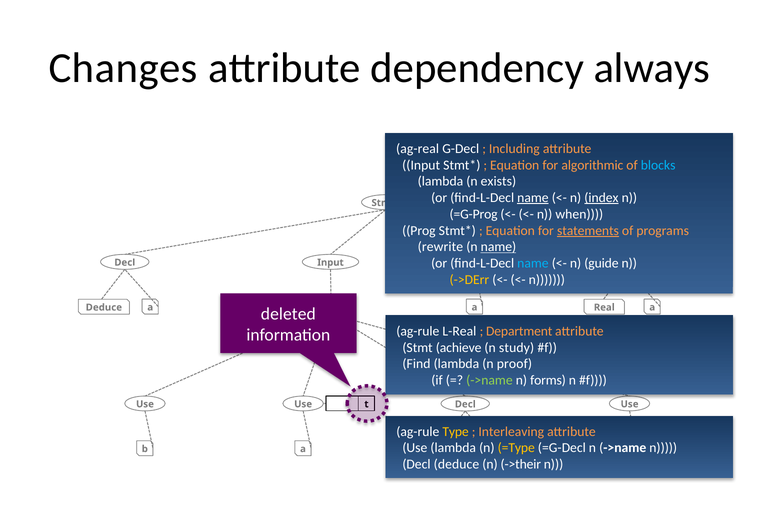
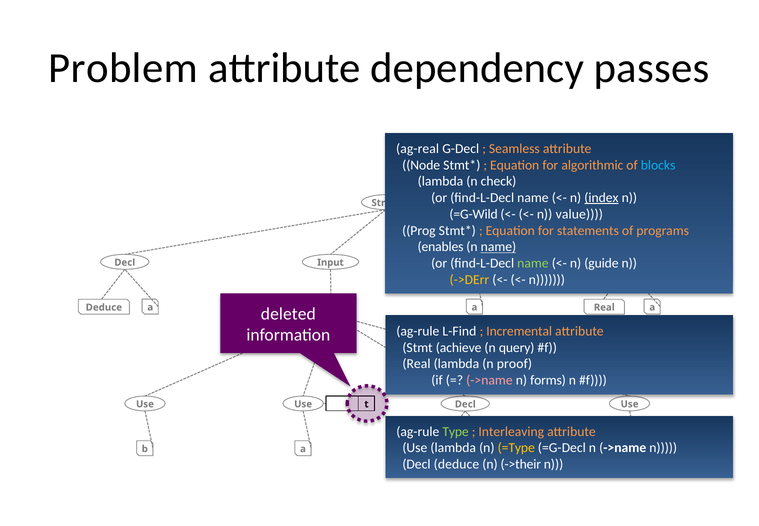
Changes: Changes -> Problem
always: always -> passes
Including: Including -> Seamless
Input at (421, 165): Input -> Node
exists: exists -> check
name at (533, 198) underline: present -> none
=G-Prog: =G-Prog -> =G-Wild
when: when -> value
statements underline: present -> none
rewrite: rewrite -> enables
name at (533, 263) colour: light blue -> light green
L-Real: L-Real -> L-Find
Department: Department -> Incremental
study: study -> query
Find at (416, 364): Find -> Real
->name at (489, 380) colour: light green -> pink
Type colour: yellow -> light green
